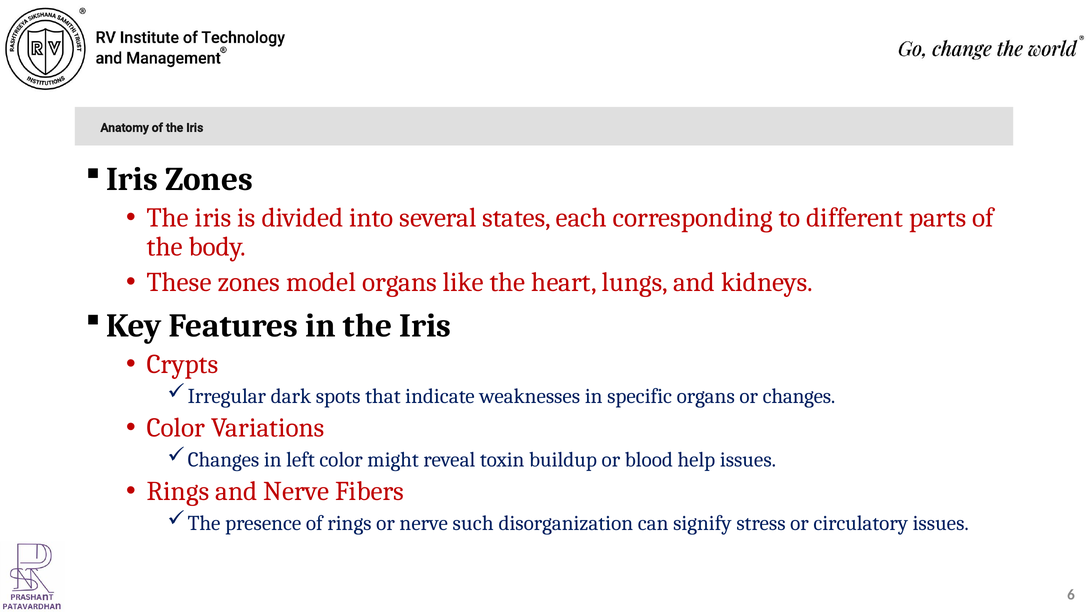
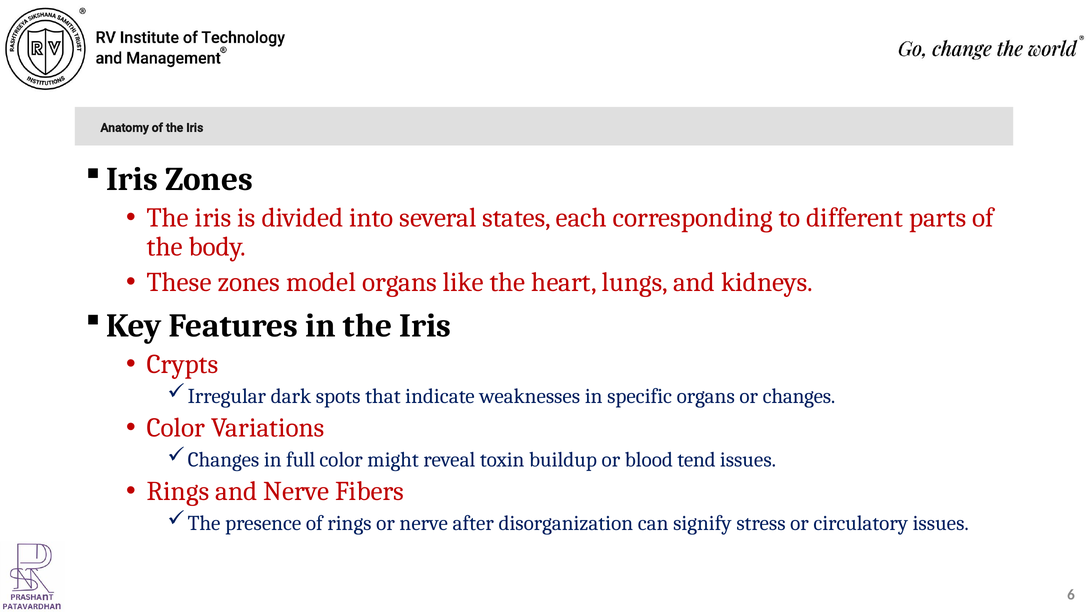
left: left -> full
help: help -> tend
such: such -> after
